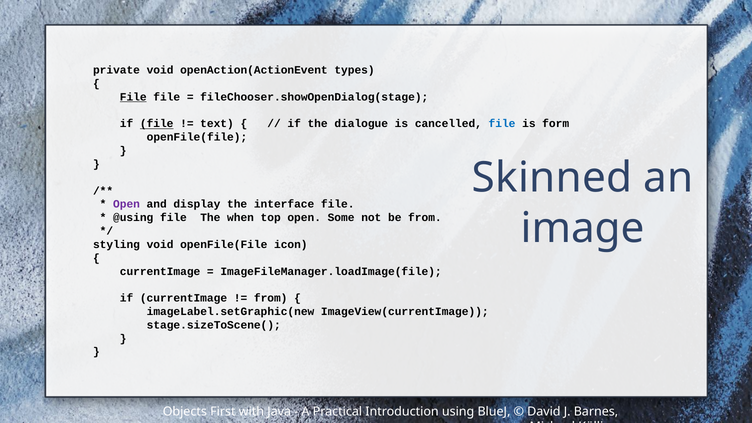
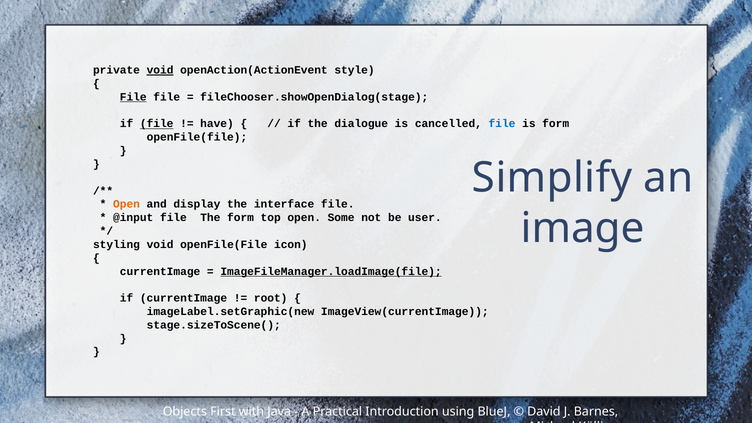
void at (160, 70) underline: none -> present
types: types -> style
text: text -> have
Skinned: Skinned -> Simplify
Open at (127, 204) colour: purple -> orange
@using: @using -> @input
The when: when -> form
be from: from -> user
ImageFileManager.loadImage(file underline: none -> present
from at (271, 298): from -> root
